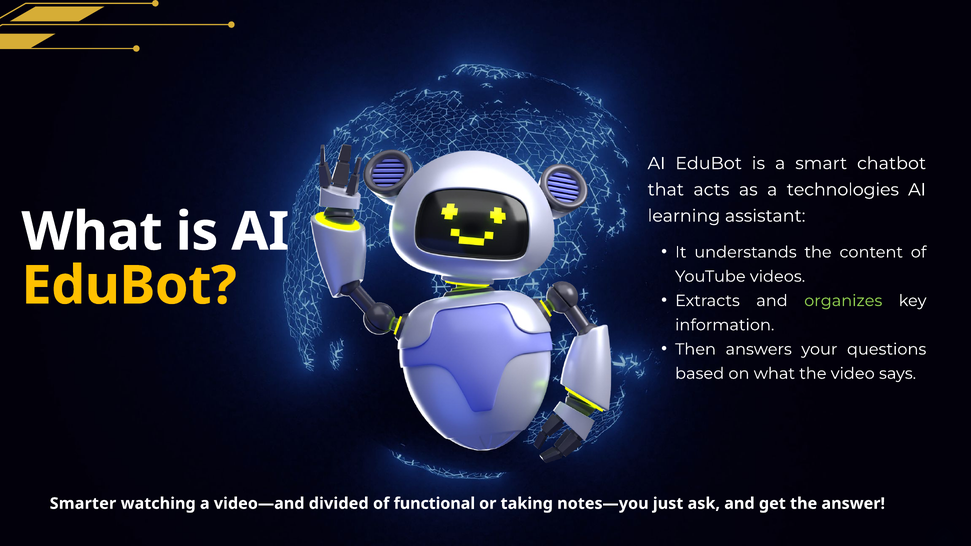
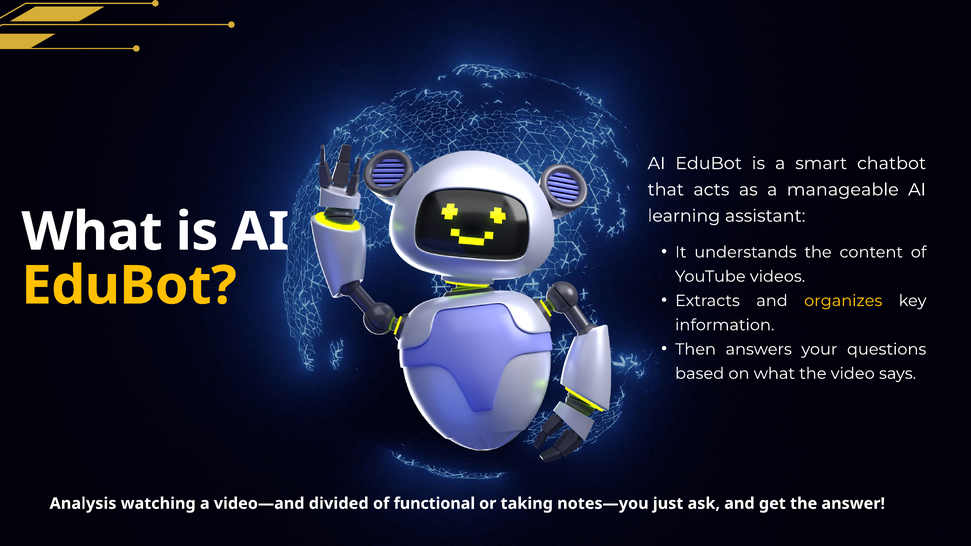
technologies: technologies -> manageable
organizes colour: light green -> yellow
Smarter: Smarter -> Analysis
